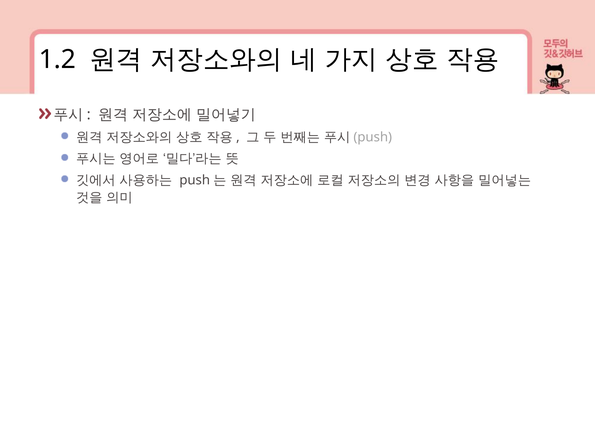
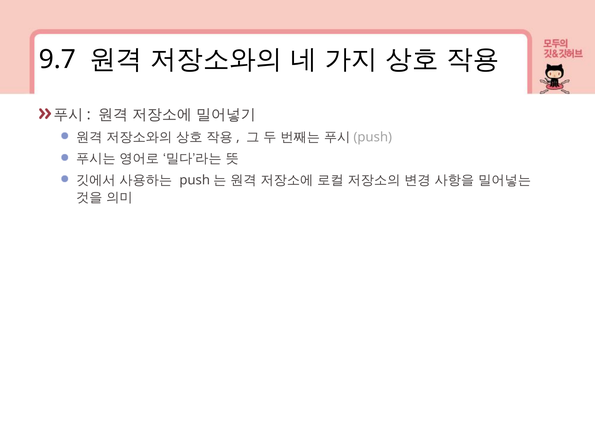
1.2: 1.2 -> 9.7
